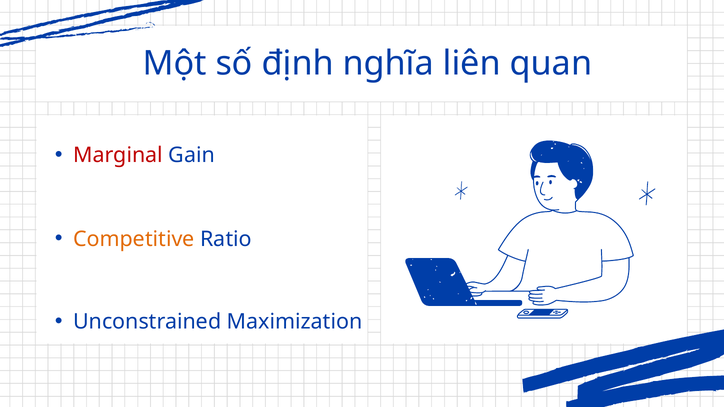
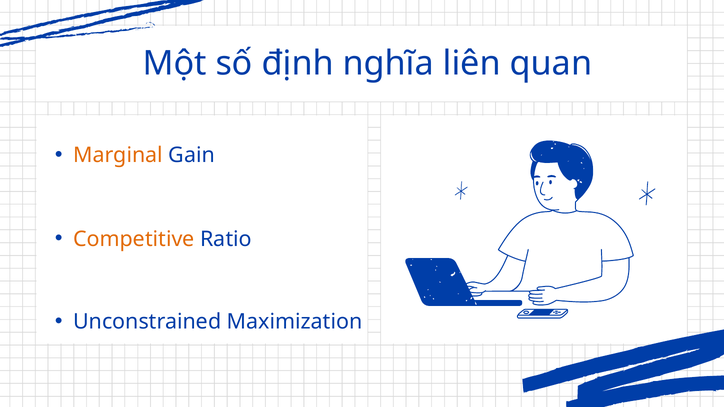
Marginal colour: red -> orange
